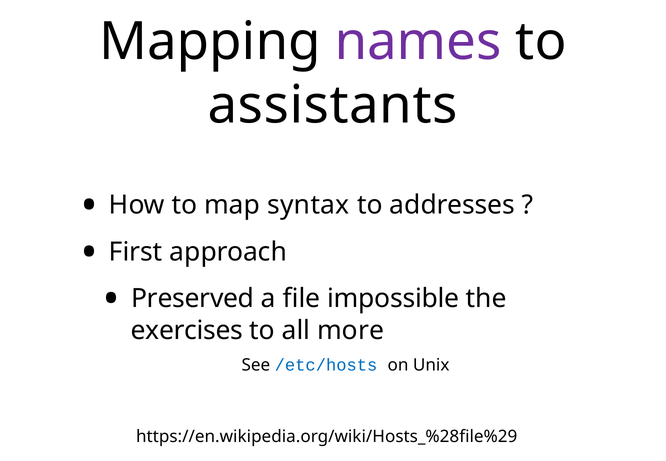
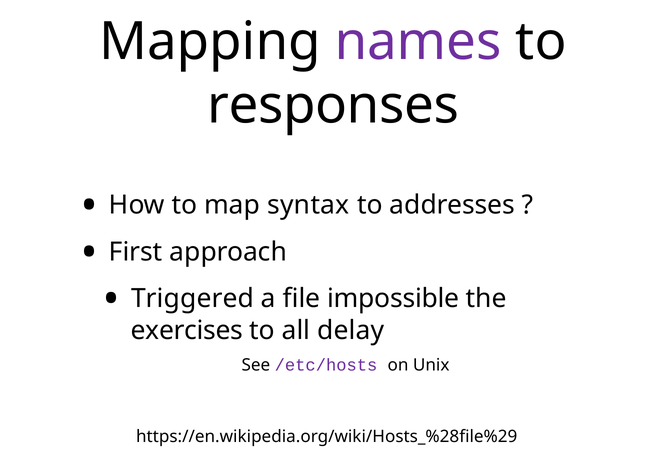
assistants: assistants -> responses
Preserved: Preserved -> Triggered
more: more -> delay
/etc/hosts colour: blue -> purple
